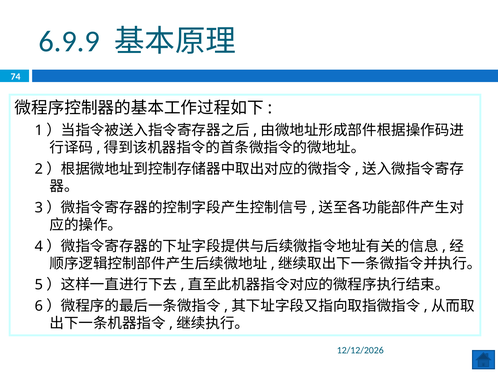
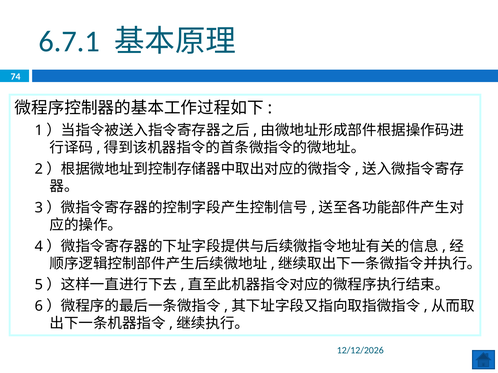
6.9.9: 6.9.9 -> 6.7.1
